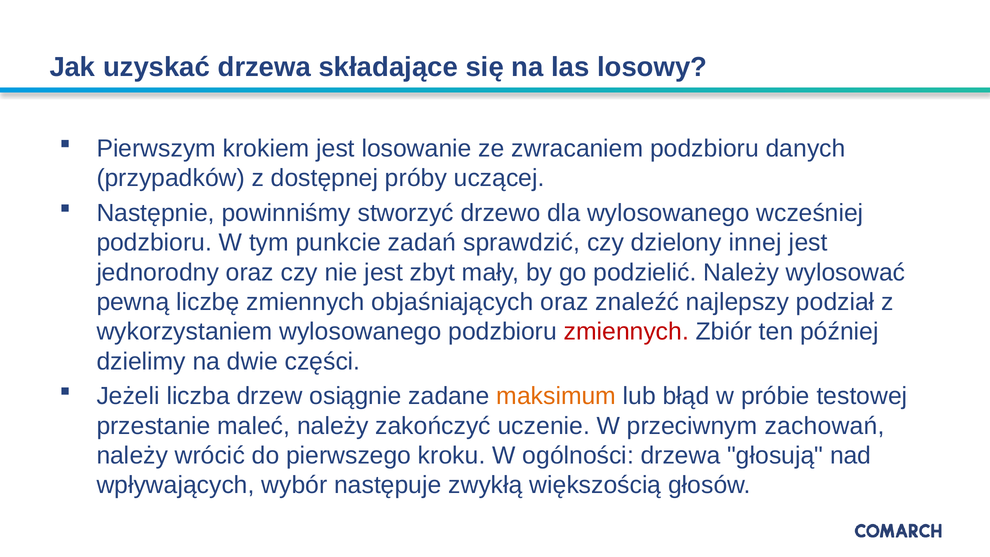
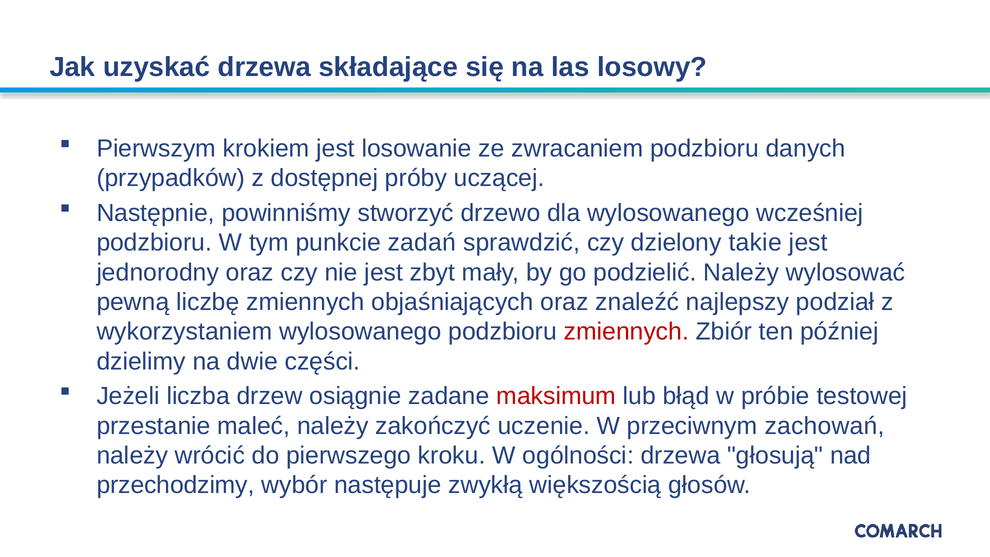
innej: innej -> takie
maksimum colour: orange -> red
wpływających: wpływających -> przechodzimy
